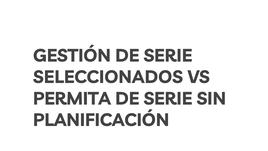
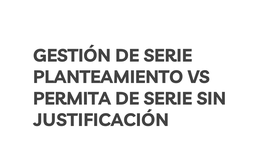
SELECCIONADOS: SELECCIONADOS -> PLANTEAMIENTO
PLANIFICACIÓN: PLANIFICACIÓN -> JUSTIFICACIÓN
